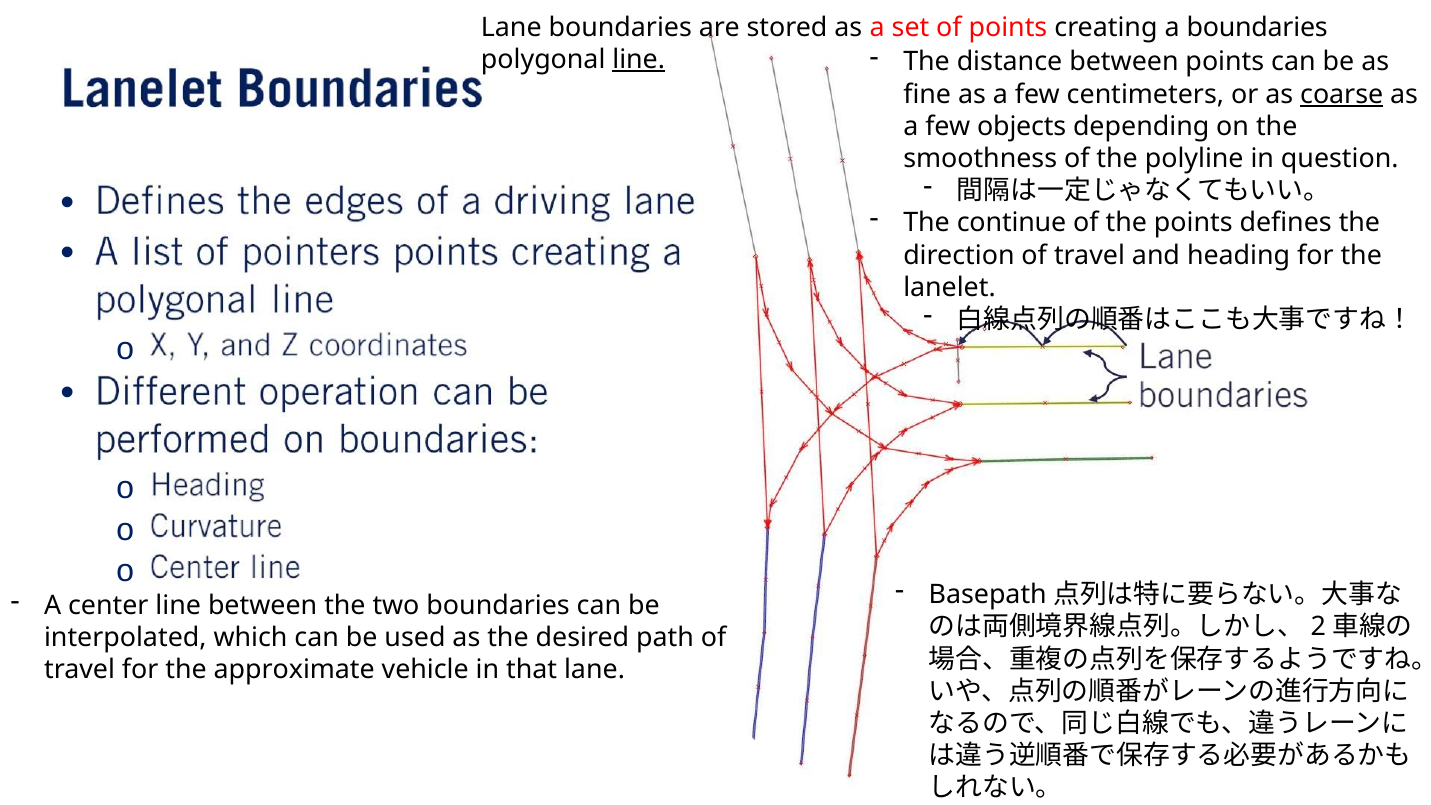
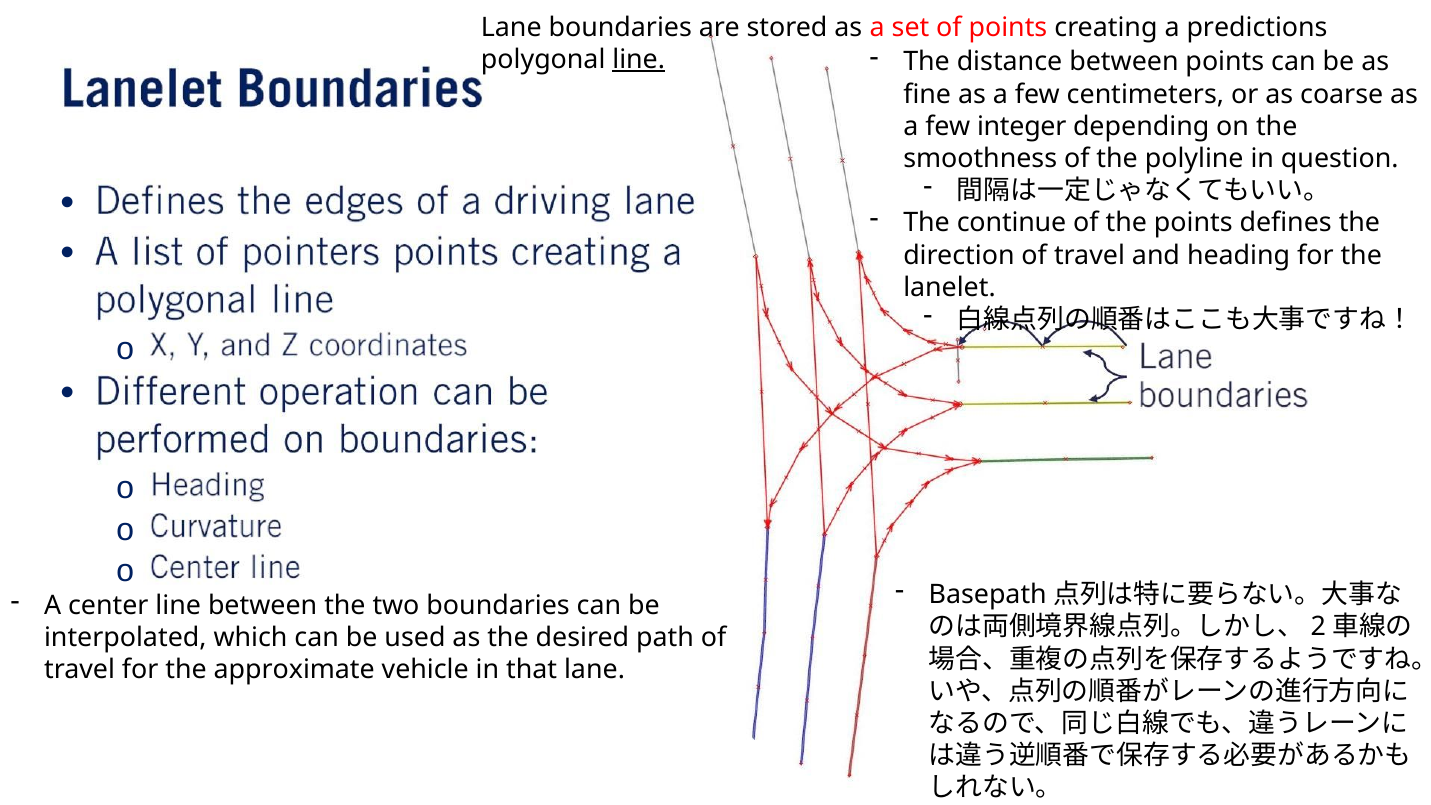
a boundaries: boundaries -> predictions
coarse underline: present -> none
objects: objects -> integer
